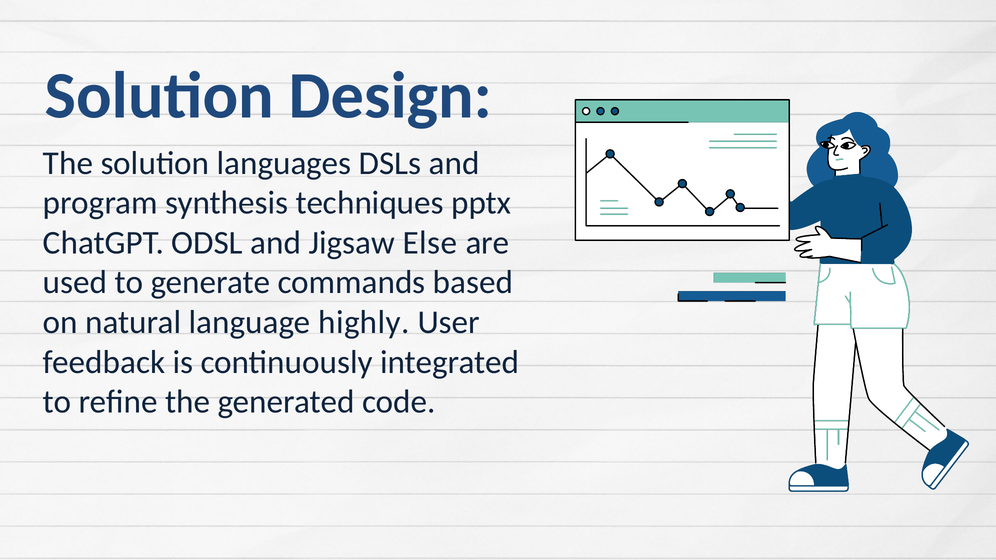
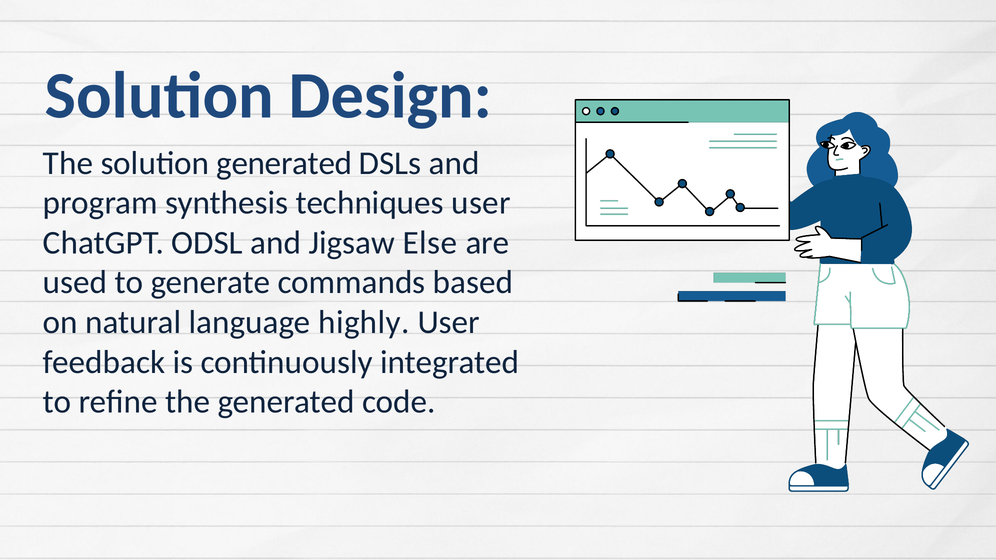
solution languages: languages -> generated
techniques pptx: pptx -> user
